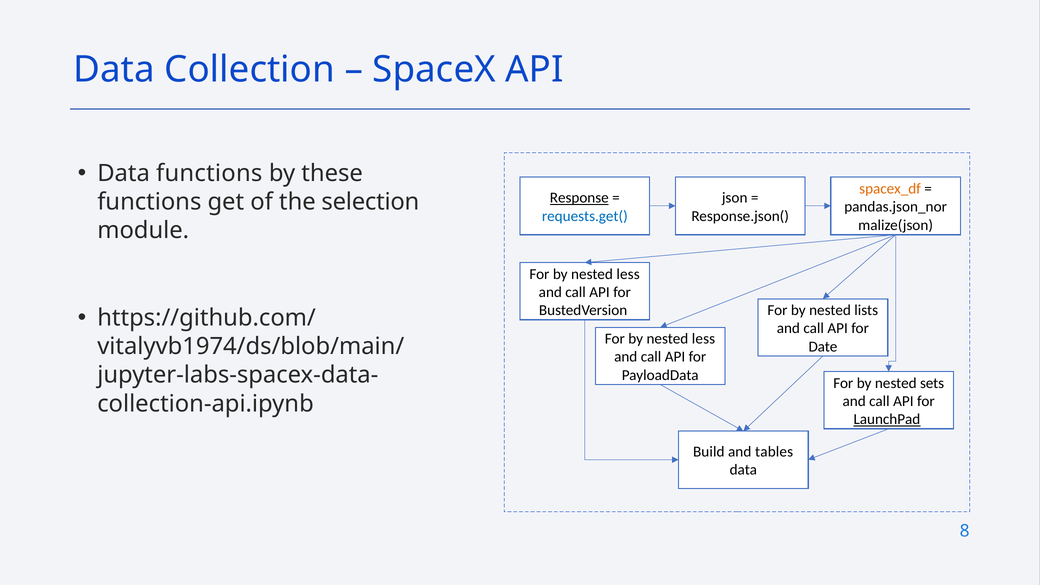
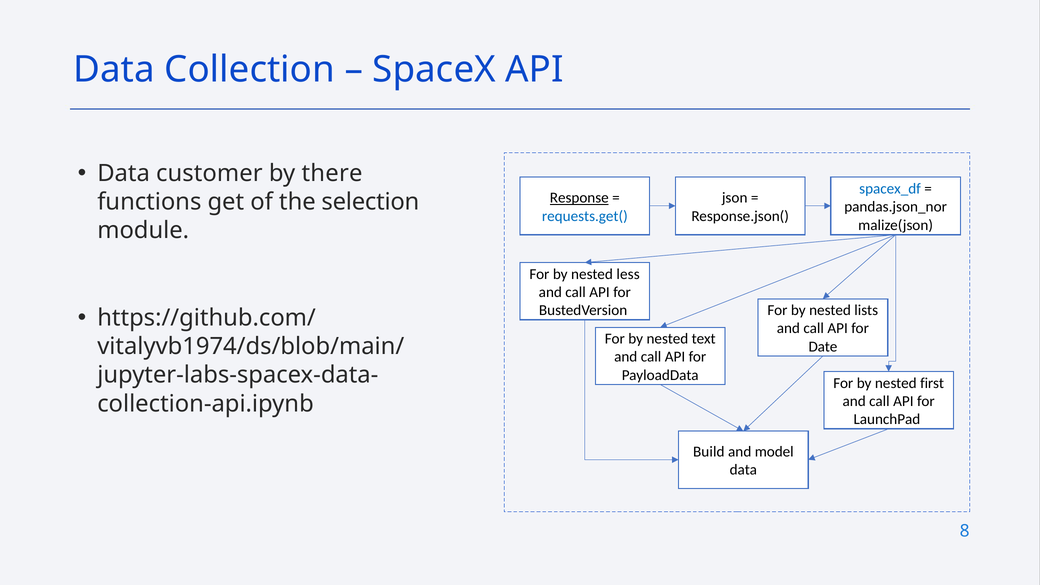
Data functions: functions -> customer
these: these -> there
spacex_df colour: orange -> blue
less at (704, 339): less -> text
sets: sets -> first
LaunchPad underline: present -> none
tables: tables -> model
